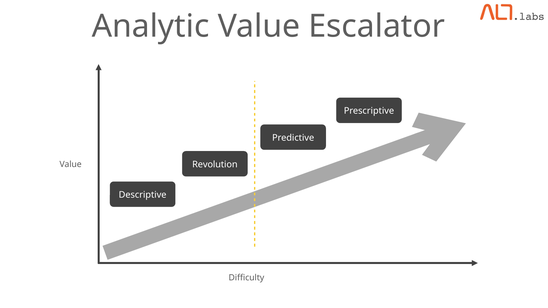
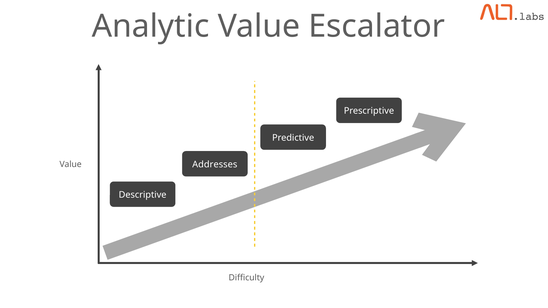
Revolution: Revolution -> Addresses
